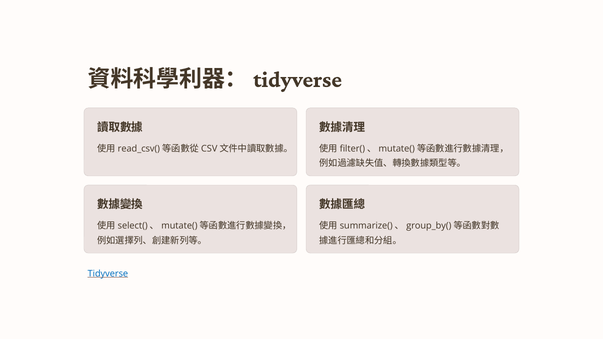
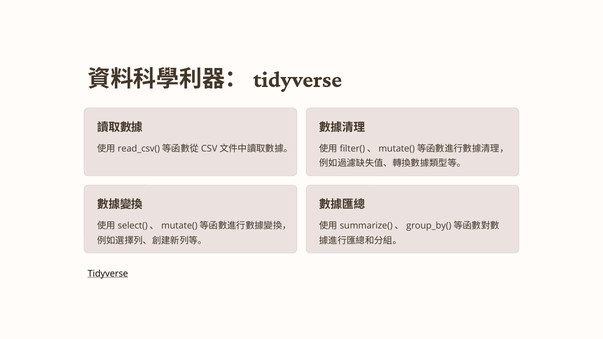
Tidyverse colour: blue -> black
